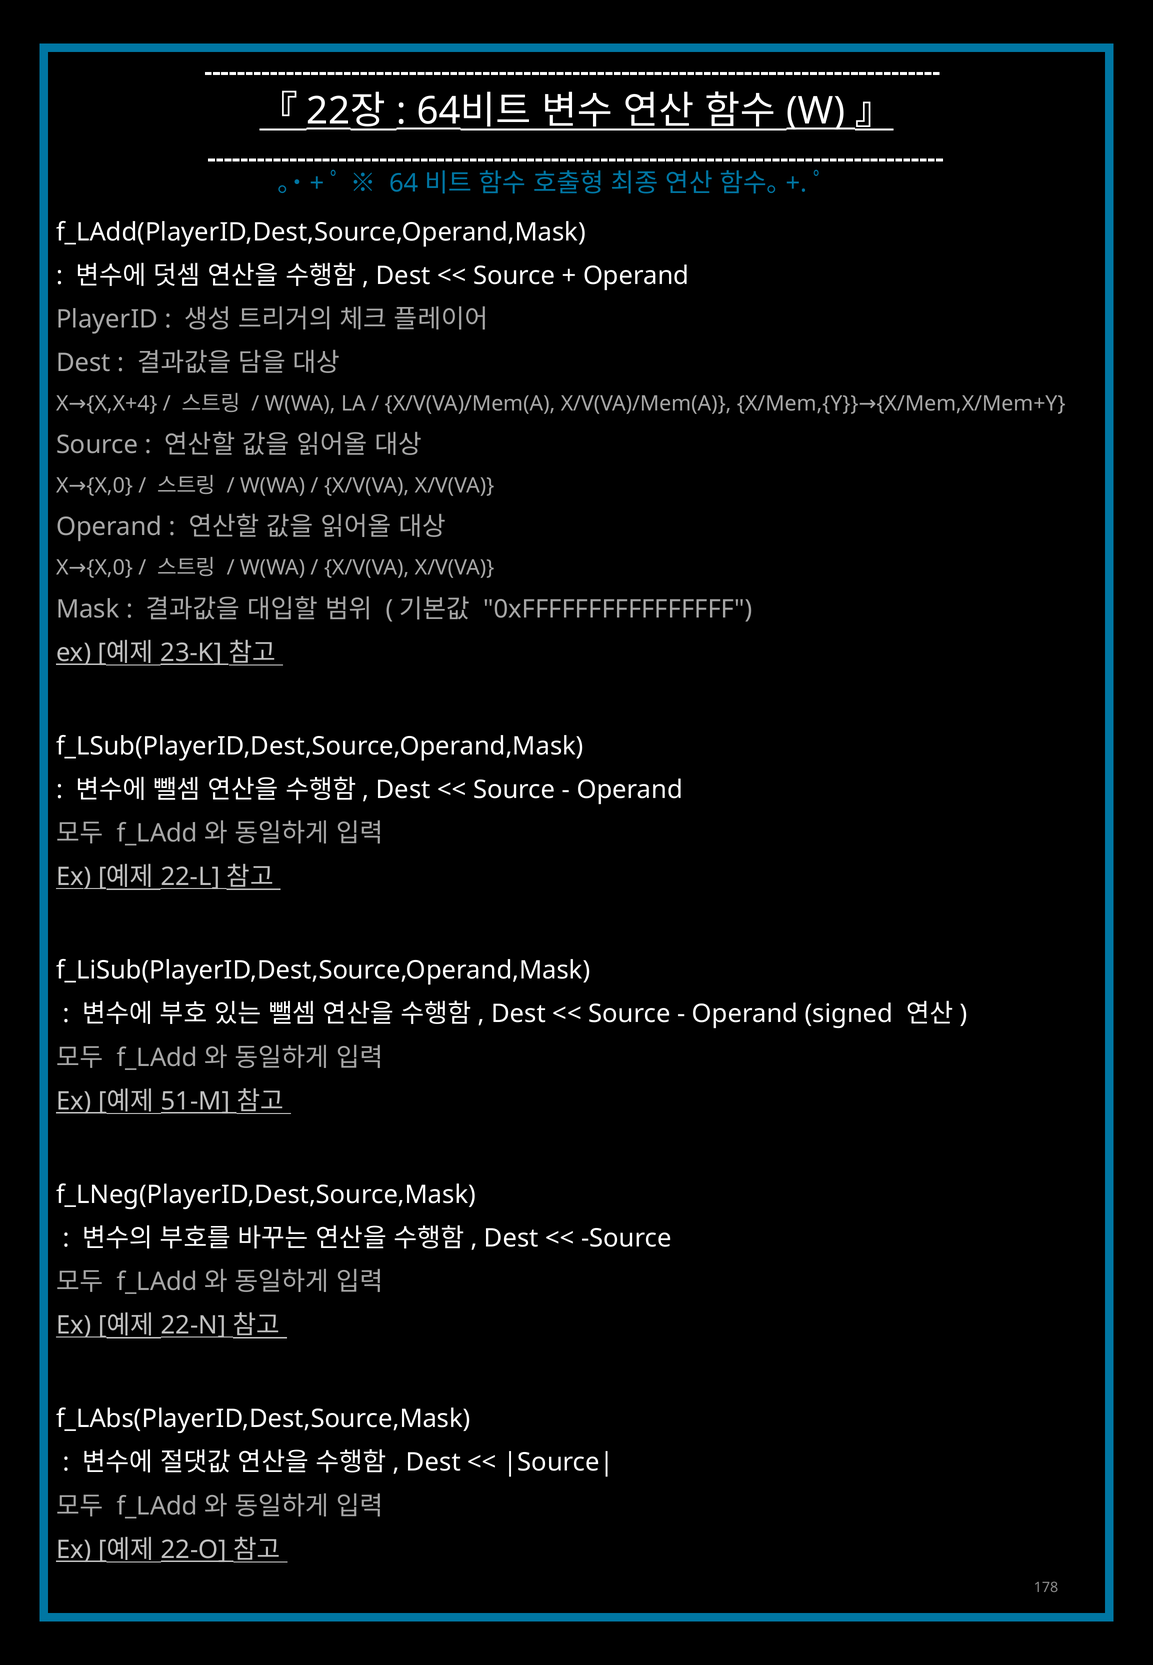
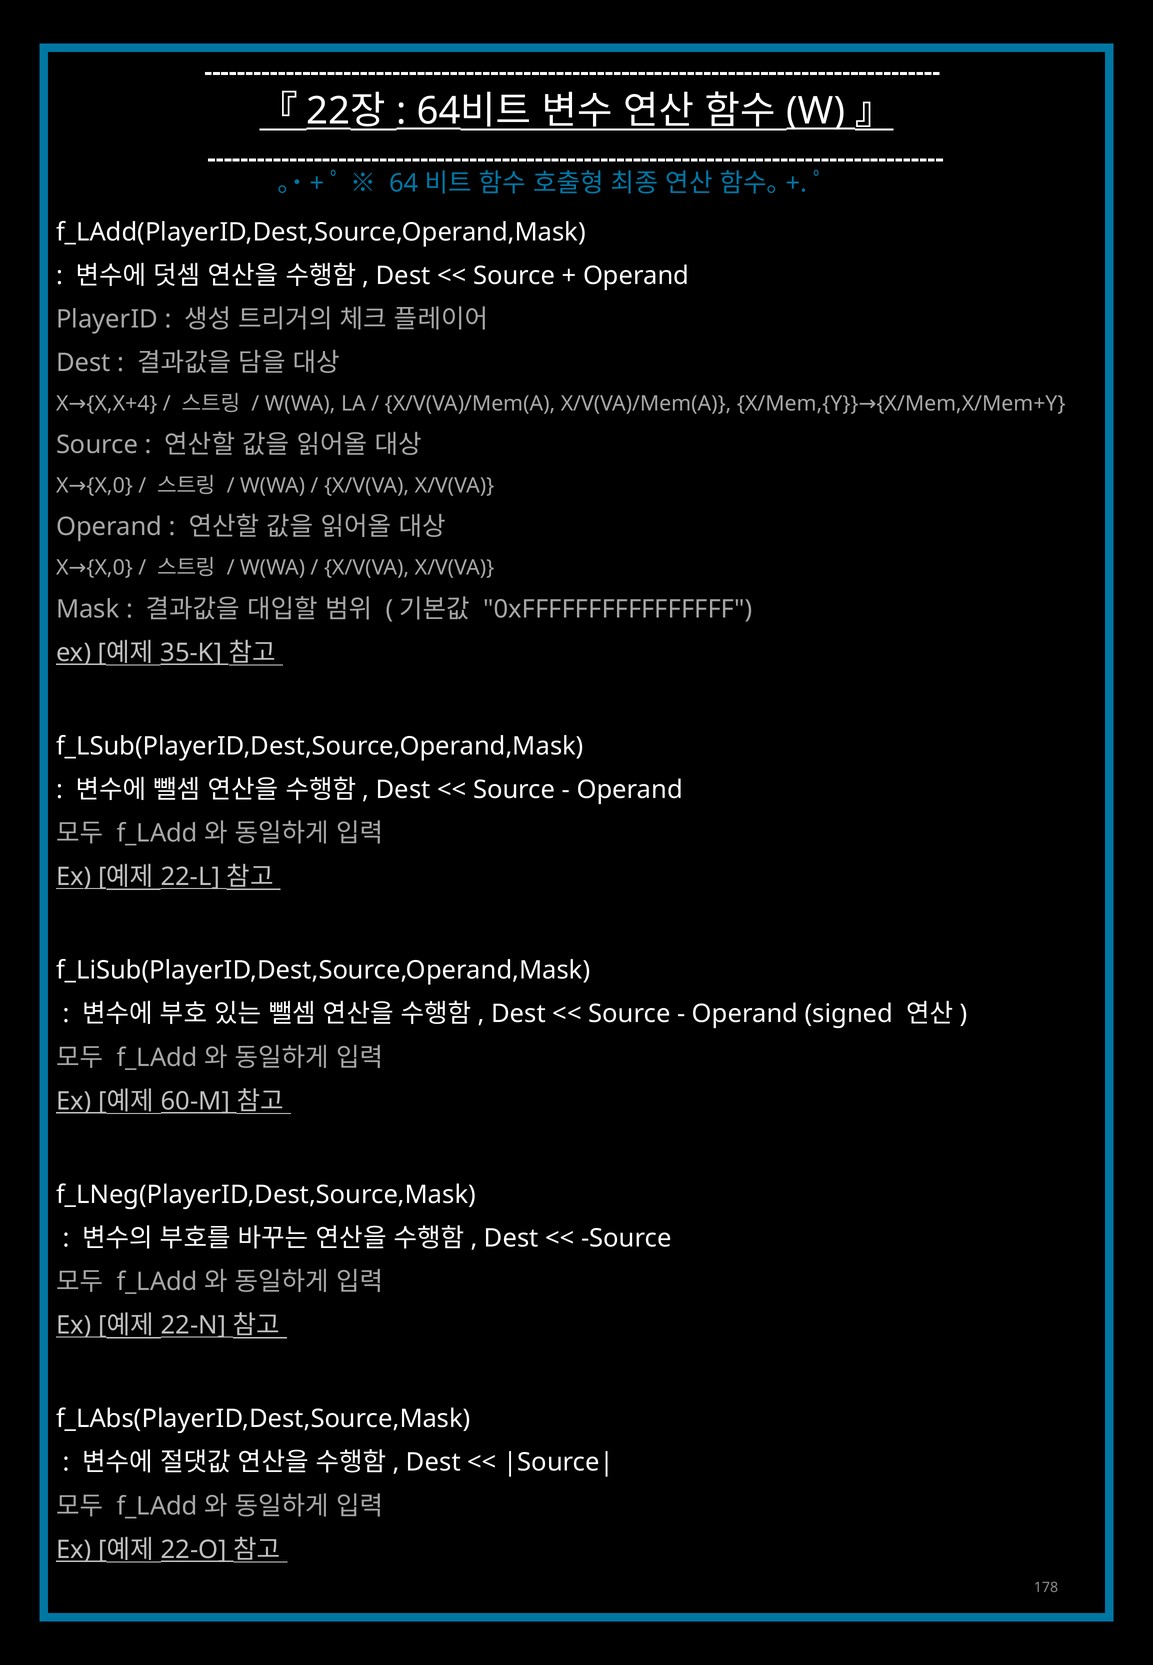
23-K: 23-K -> 35-K
51-M: 51-M -> 60-M
